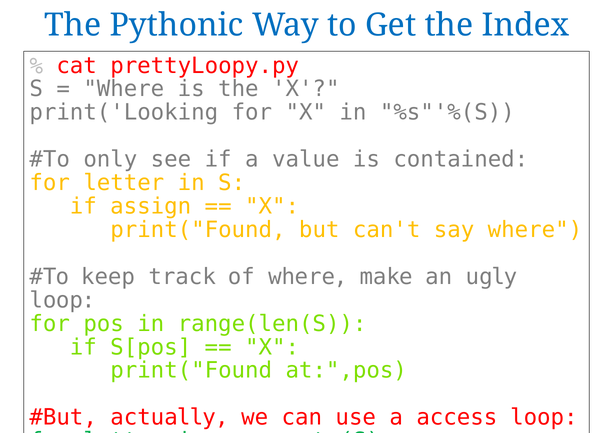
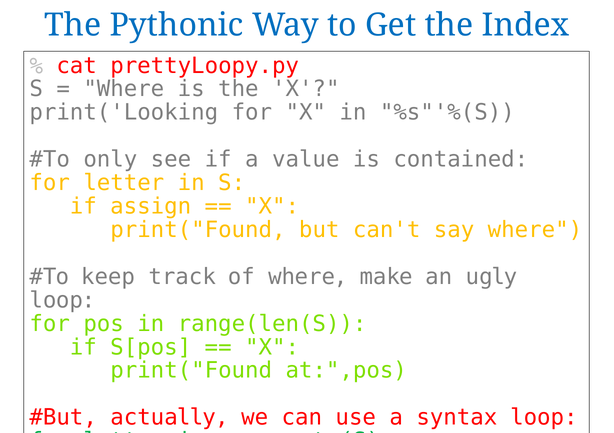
access: access -> syntax
